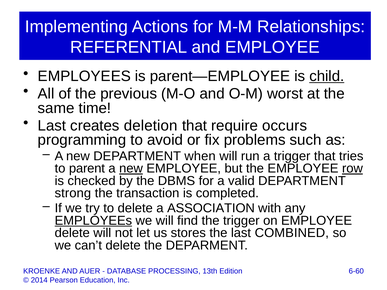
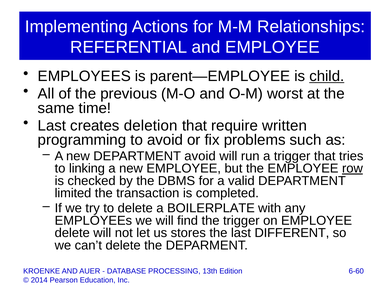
occurs: occurs -> written
DEPARTMENT when: when -> avoid
parent: parent -> linking
new at (131, 169) underline: present -> none
strong: strong -> limited
ASSOCIATION: ASSOCIATION -> BOILERPLATE
EMPLOYEEs at (93, 221) underline: present -> none
COMBINED: COMBINED -> DIFFERENT
